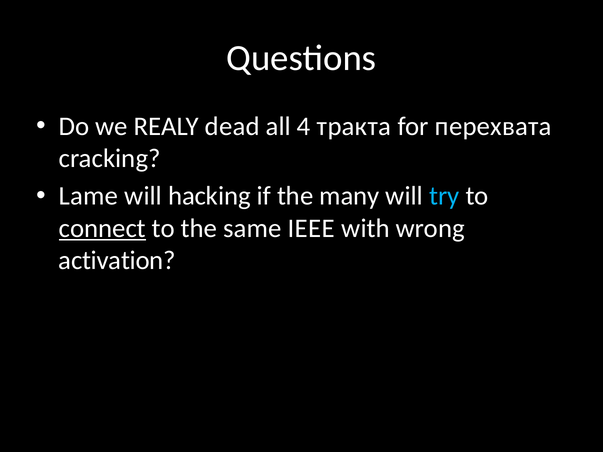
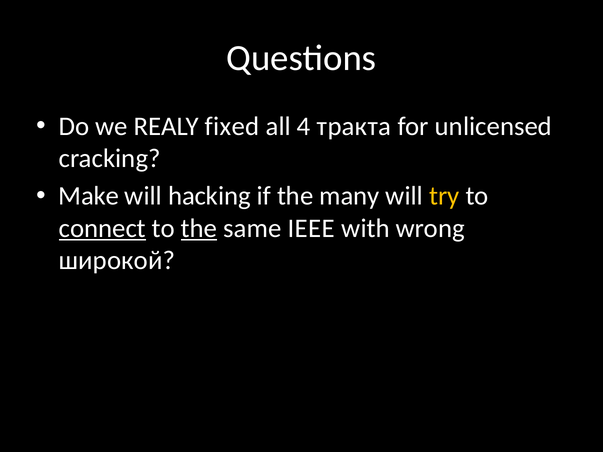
dead: dead -> fixed
перехвата: перехвата -> unlicensed
Lame: Lame -> Make
try colour: light blue -> yellow
the at (199, 228) underline: none -> present
activation: activation -> широкой
